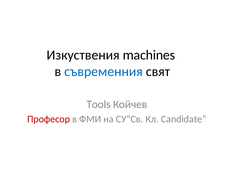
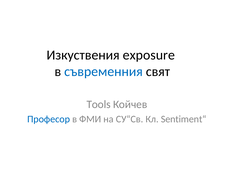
machines: machines -> exposure
Професор colour: red -> blue
Candidate“: Candidate“ -> Sentiment“
